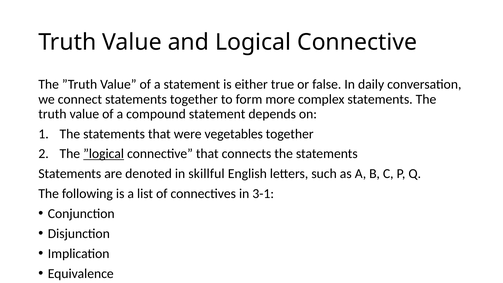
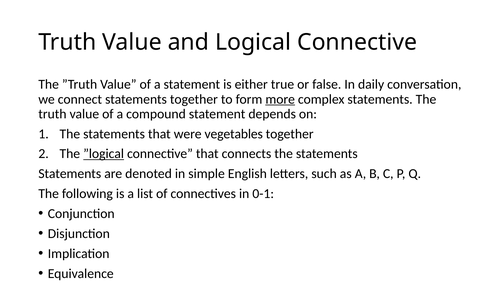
more underline: none -> present
skillful: skillful -> simple
3-1: 3-1 -> 0-1
